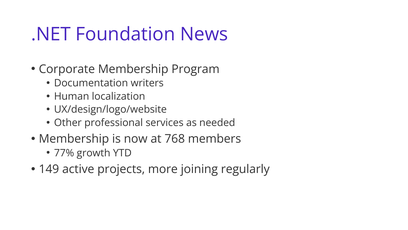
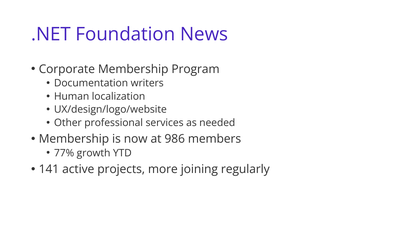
768: 768 -> 986
149: 149 -> 141
